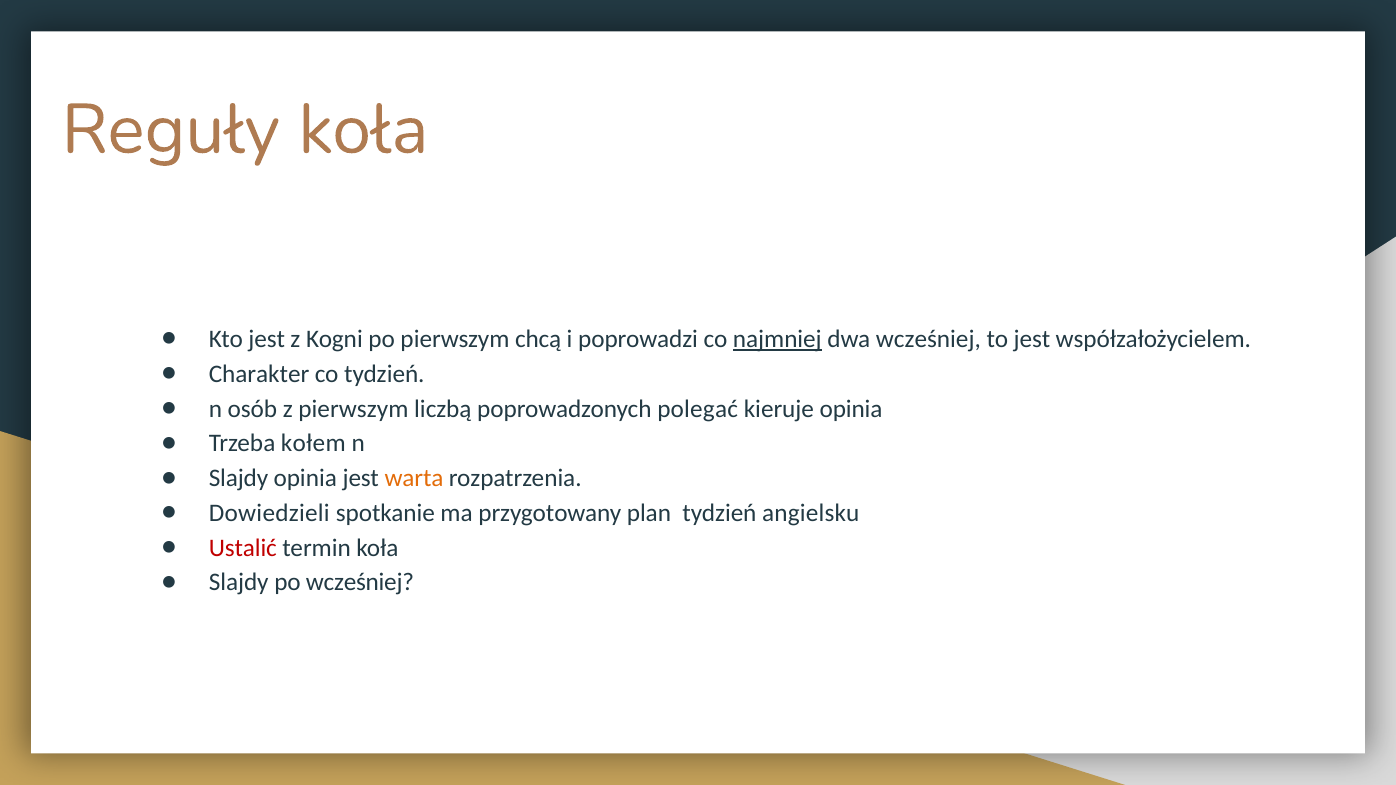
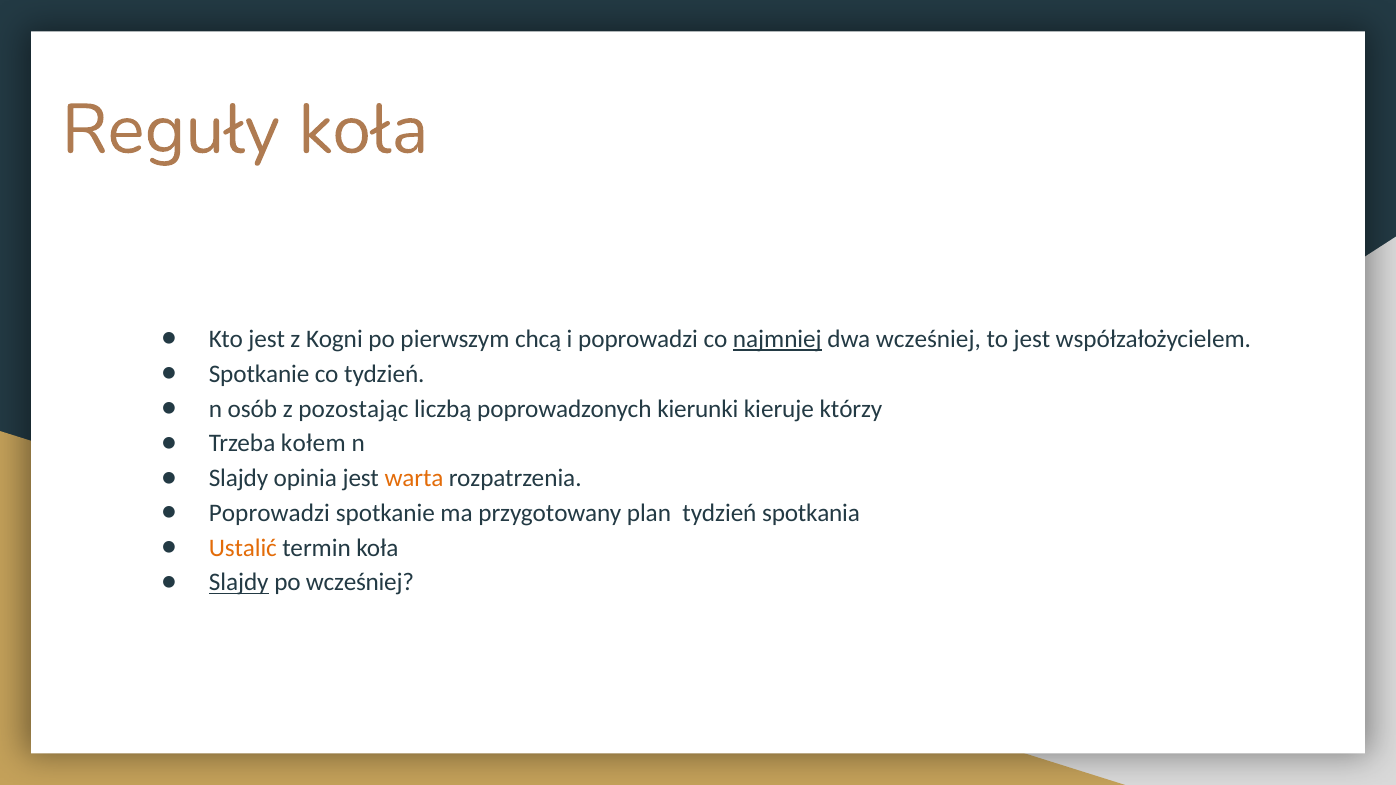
Charakter at (259, 374): Charakter -> Spotkanie
z pierwszym: pierwszym -> pozostając
polegać: polegać -> kierunki
kieruje opinia: opinia -> którzy
Dowiedzieli at (269, 513): Dowiedzieli -> Poprowadzi
angielsku: angielsku -> spotkania
Ustalić colour: red -> orange
Slajdy at (239, 583) underline: none -> present
